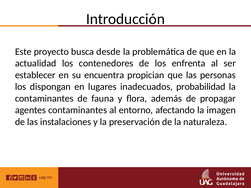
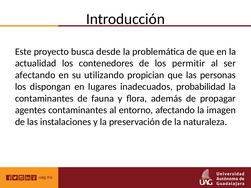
enfrenta: enfrenta -> permitir
establecer at (35, 75): establecer -> afectando
encuentra: encuentra -> utilizando
